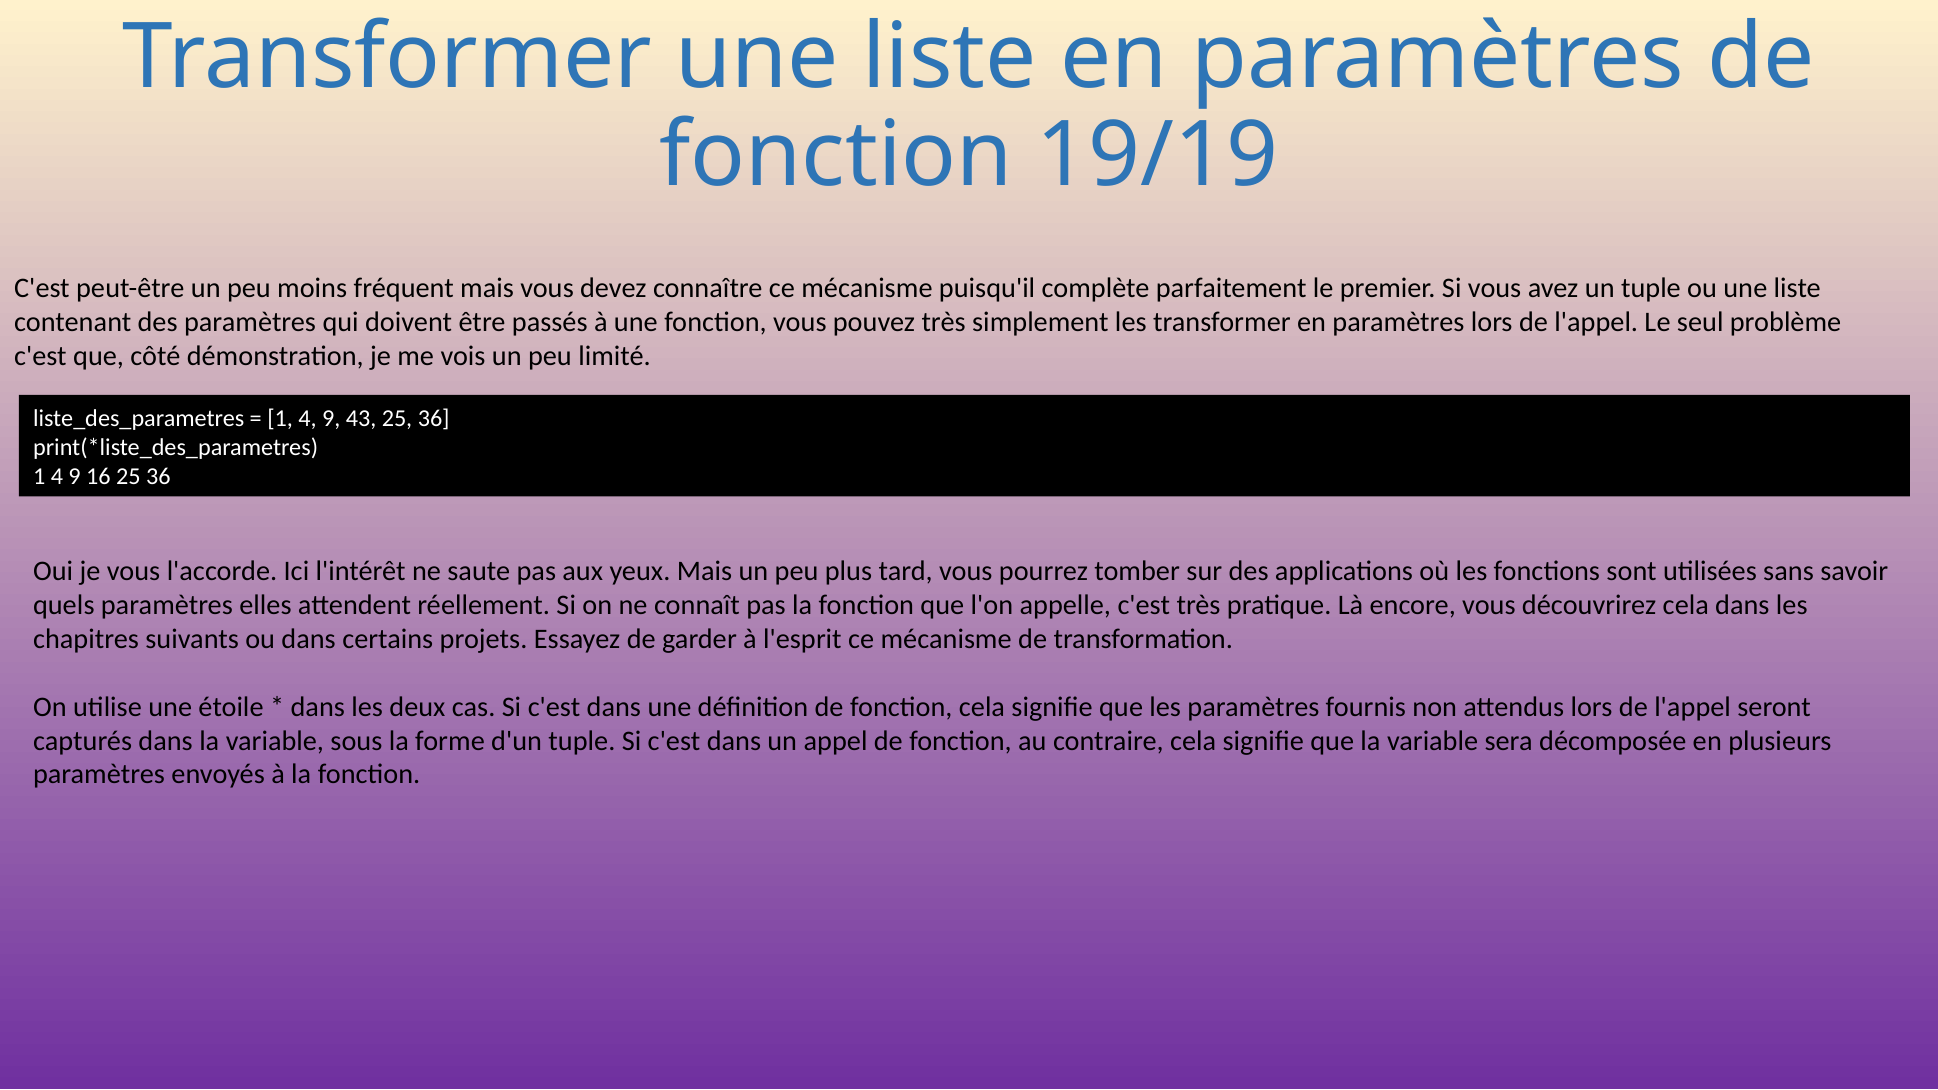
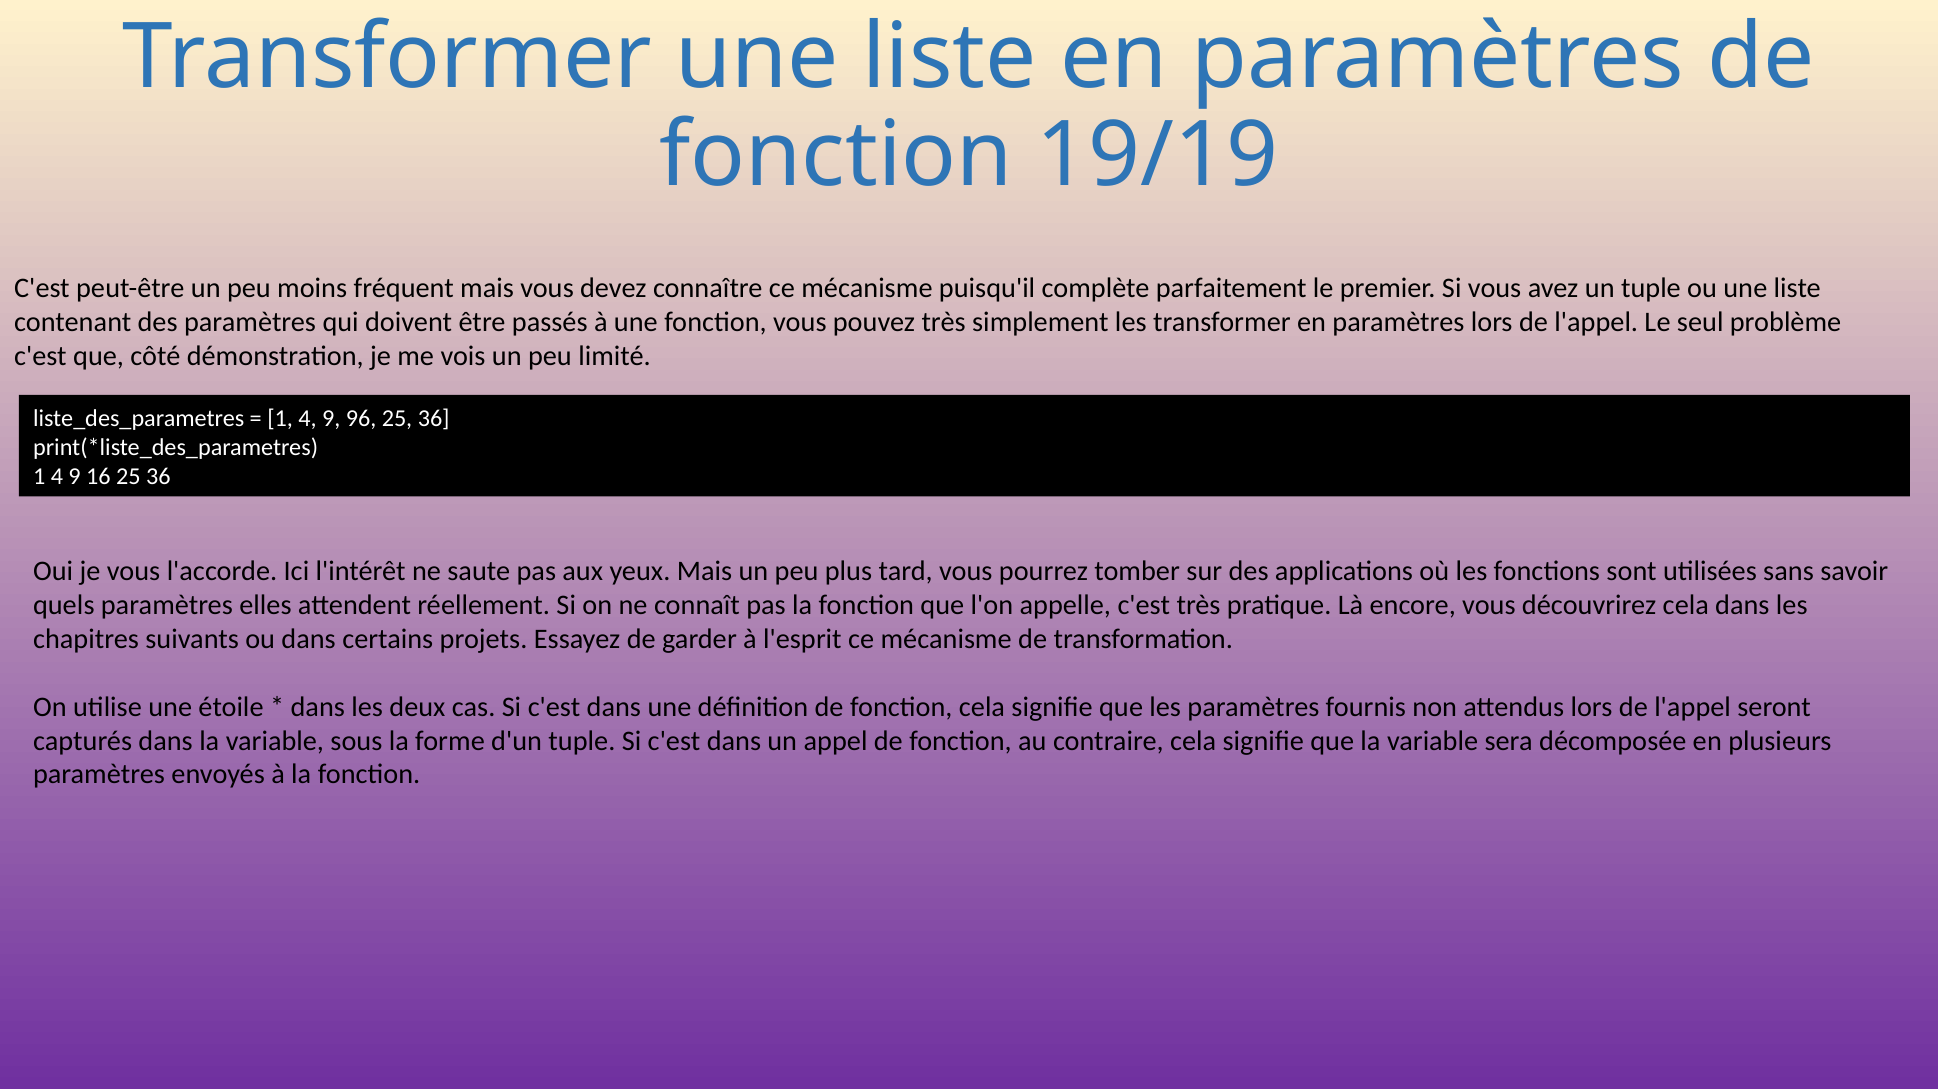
43: 43 -> 96
